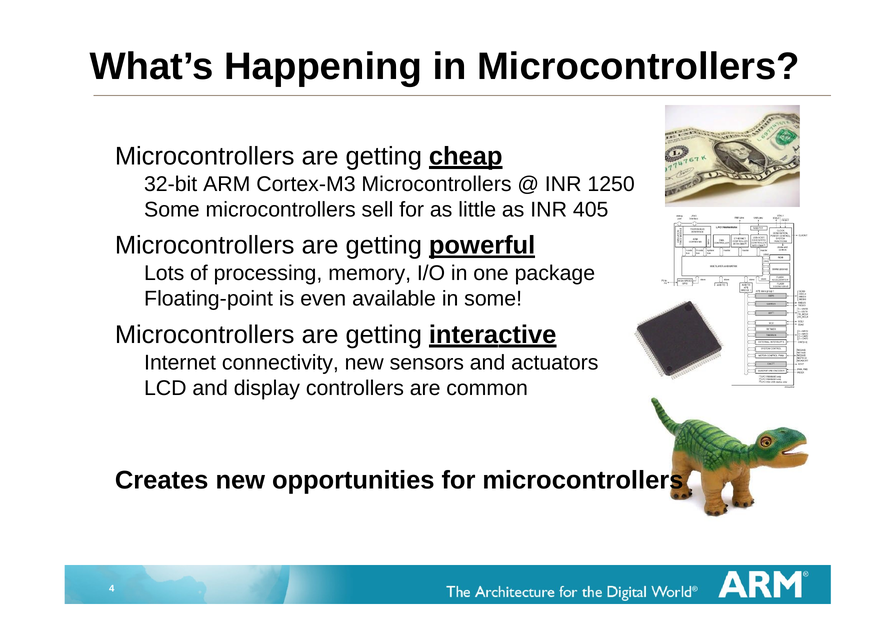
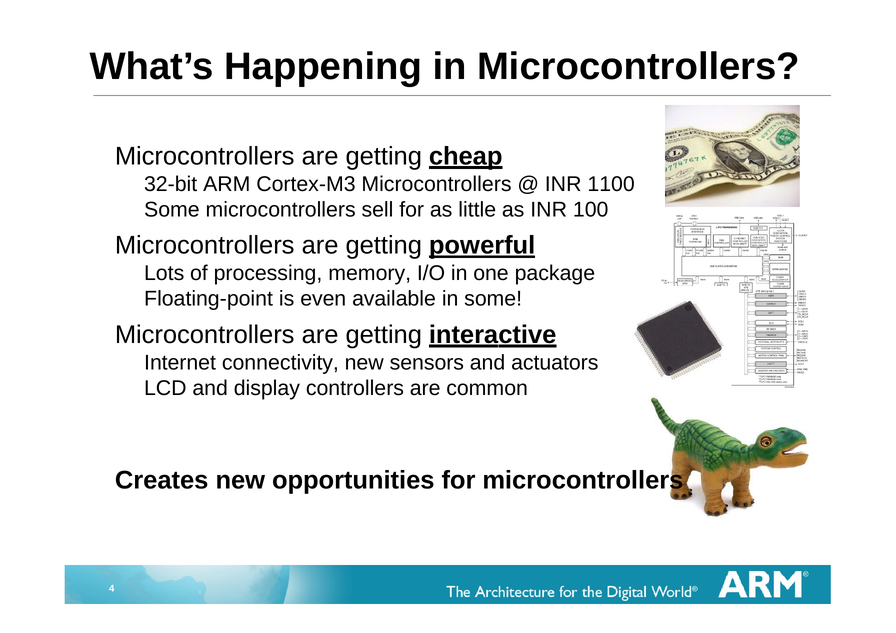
1250: 1250 -> 1100
405: 405 -> 100
